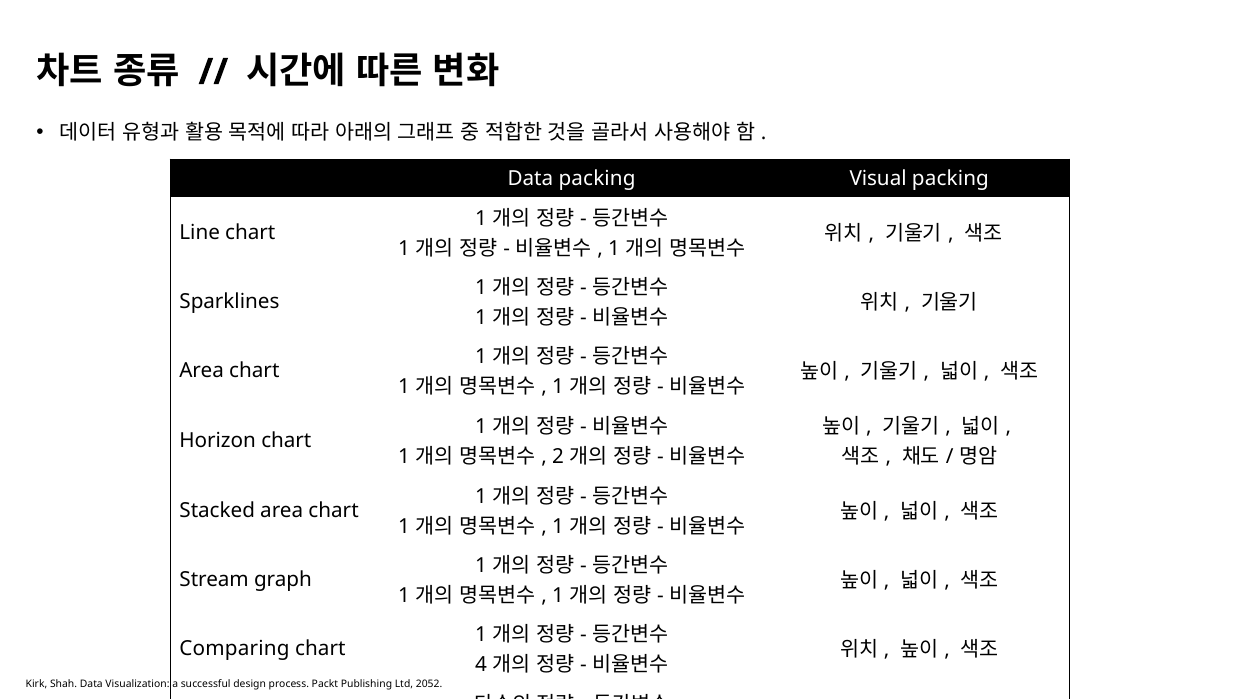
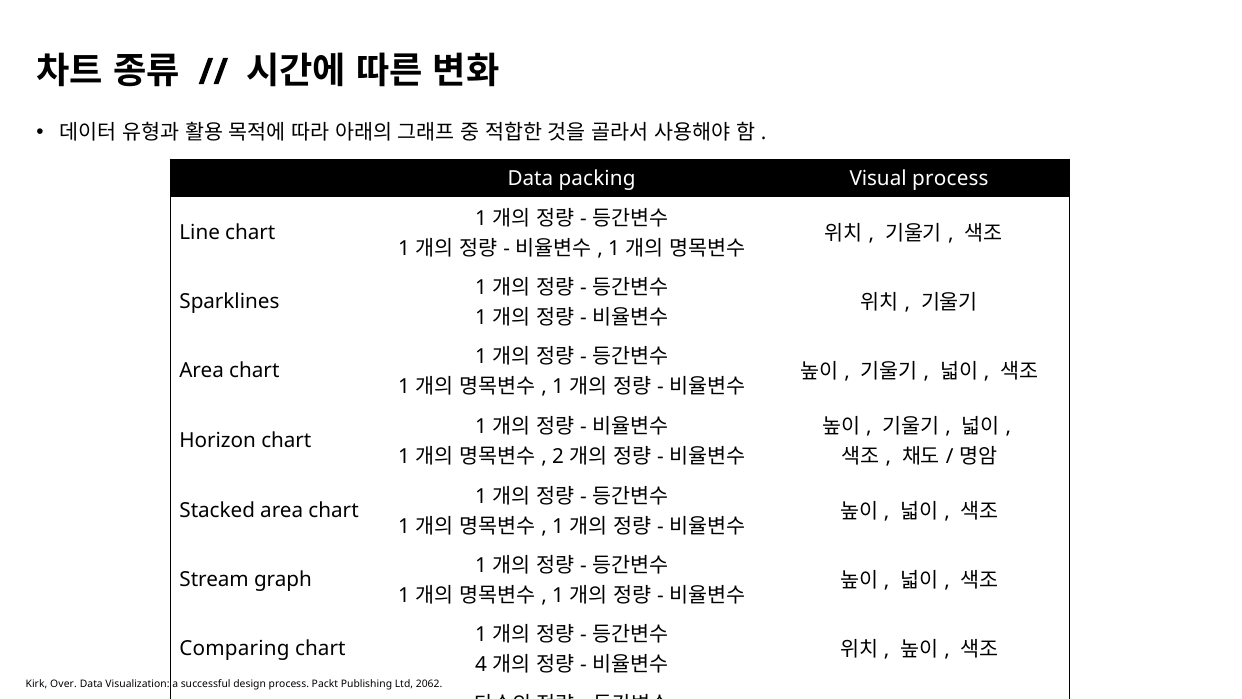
Visual packing: packing -> process
Shah: Shah -> Over
2052: 2052 -> 2062
